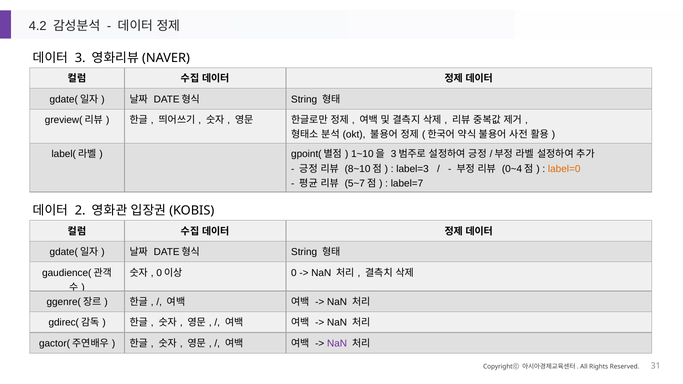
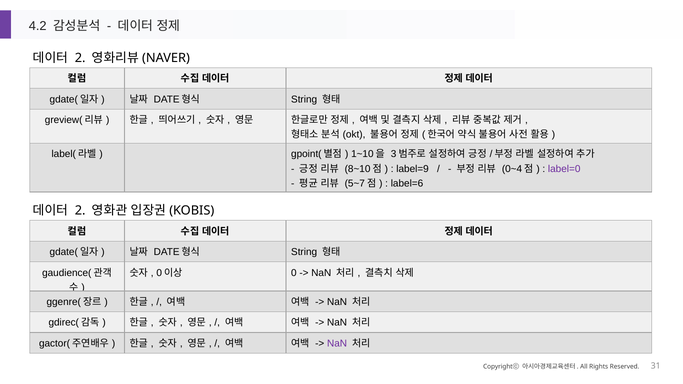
3 at (80, 58): 3 -> 2
label=3: label=3 -> label=9
label=0 colour: orange -> purple
label=7: label=7 -> label=6
